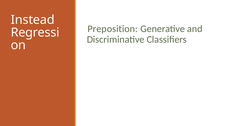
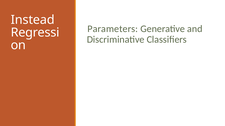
Preposition: Preposition -> Parameters
